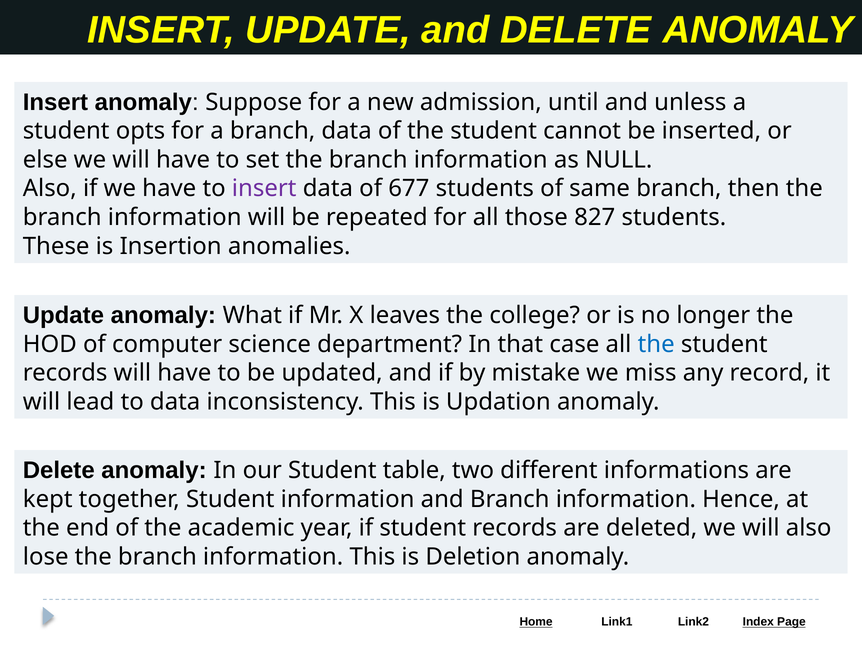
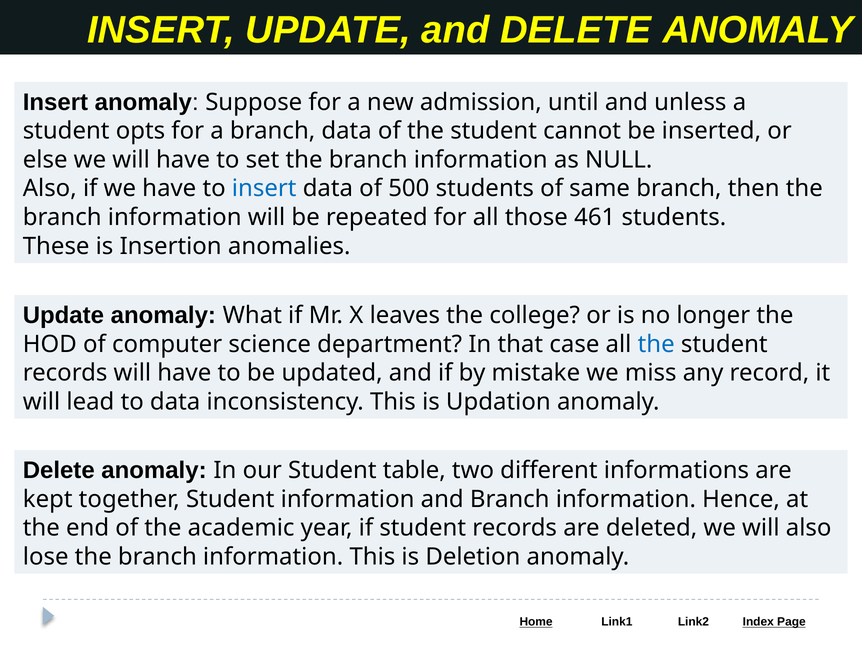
insert at (264, 188) colour: purple -> blue
677: 677 -> 500
827: 827 -> 461
